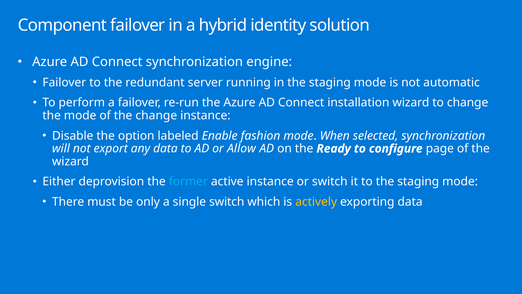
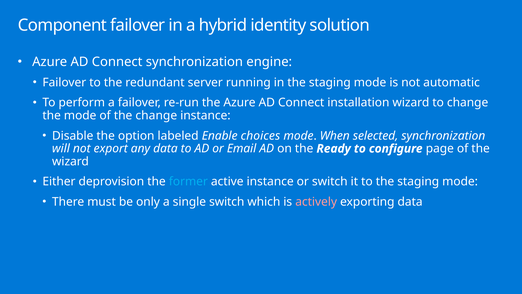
fashion: fashion -> choices
Allow: Allow -> Email
actively colour: yellow -> pink
